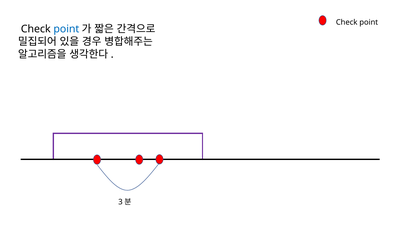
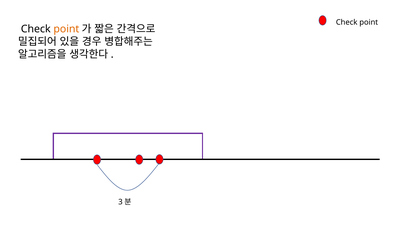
point at (66, 29) colour: blue -> orange
